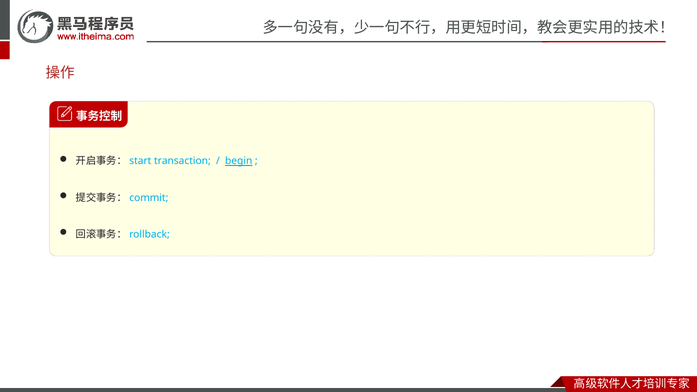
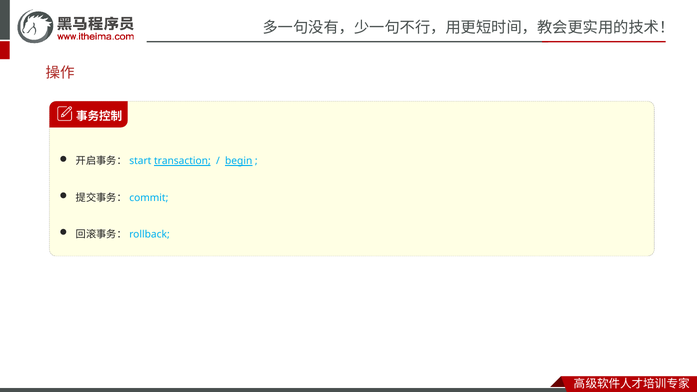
transaction underline: none -> present
